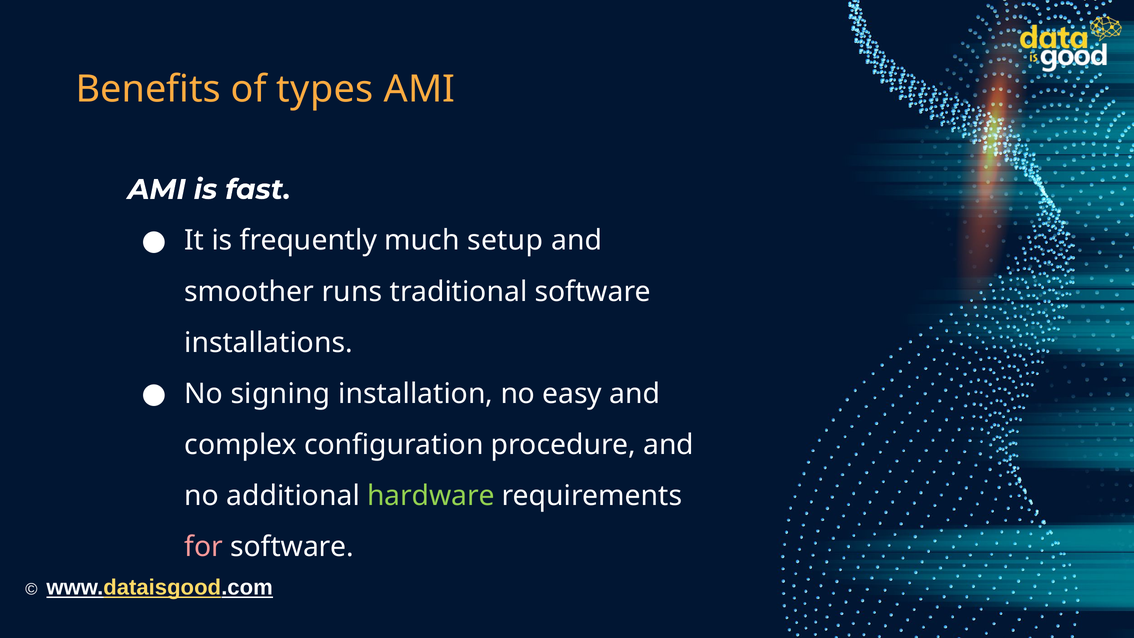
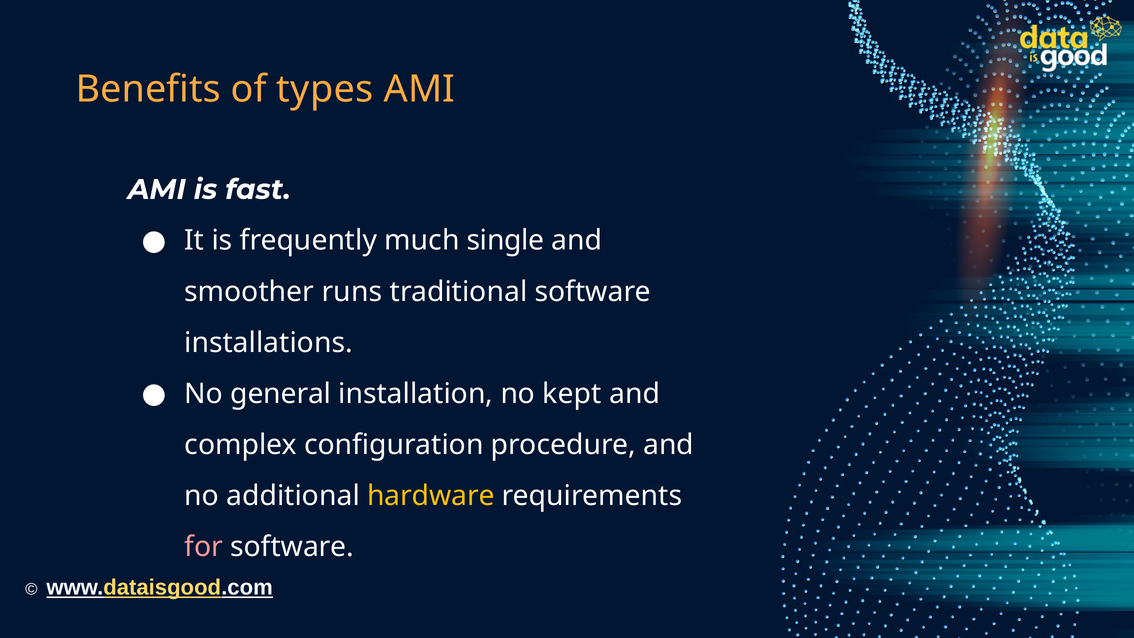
setup: setup -> single
signing: signing -> general
easy: easy -> kept
hardware colour: light green -> yellow
